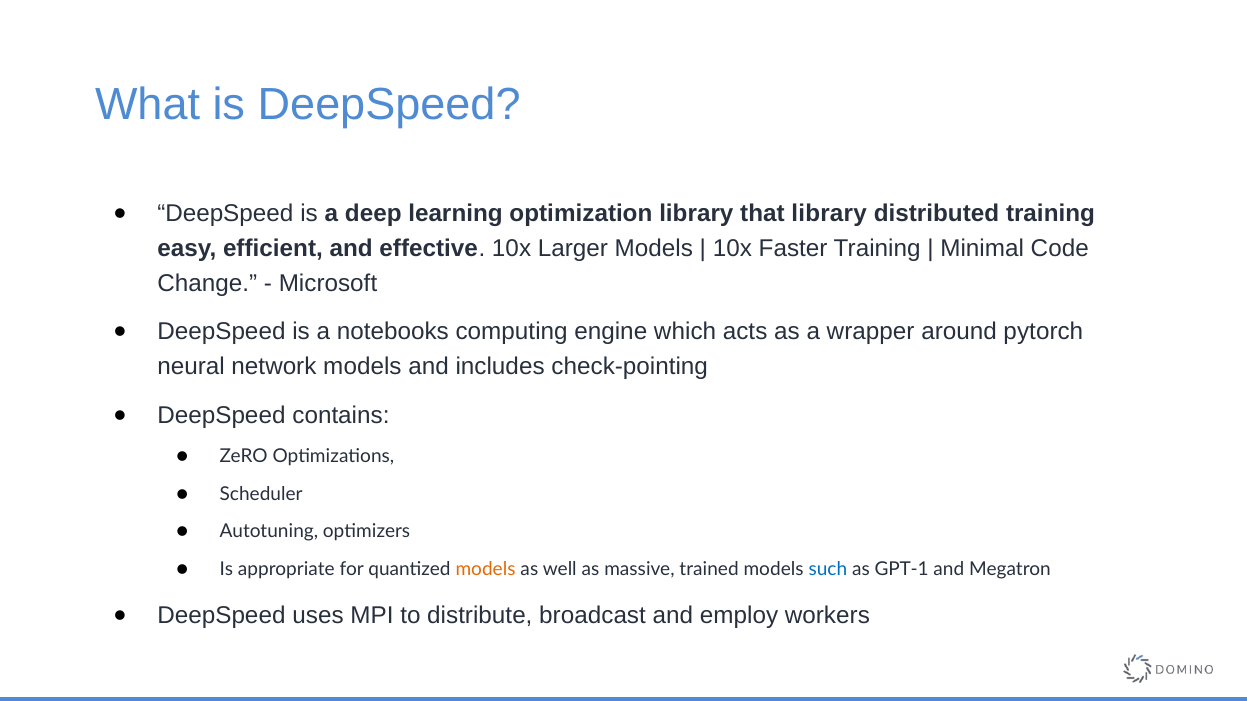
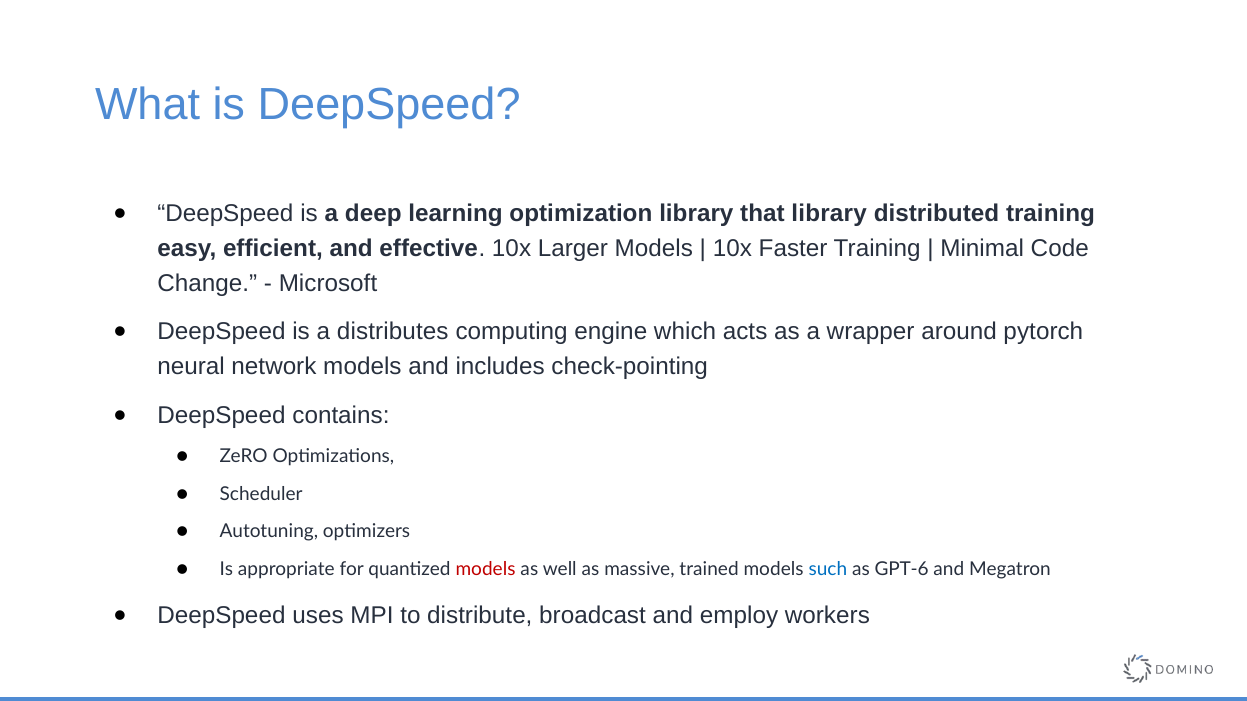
notebooks: notebooks -> distributes
models at (486, 570) colour: orange -> red
GPT-1: GPT-1 -> GPT-6
